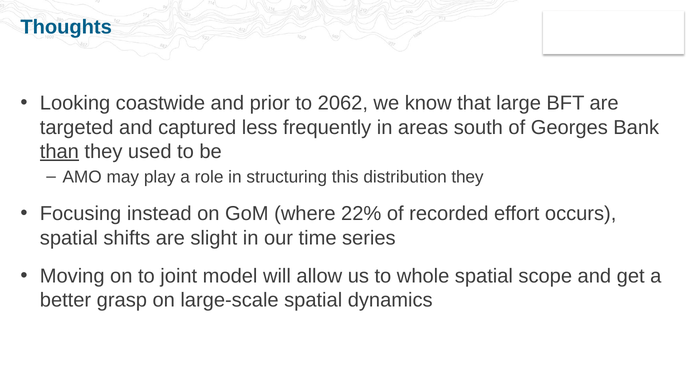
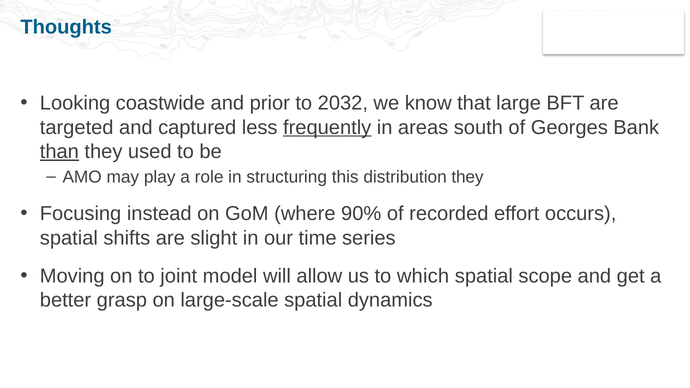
2062: 2062 -> 2032
frequently underline: none -> present
22%: 22% -> 90%
whole: whole -> which
